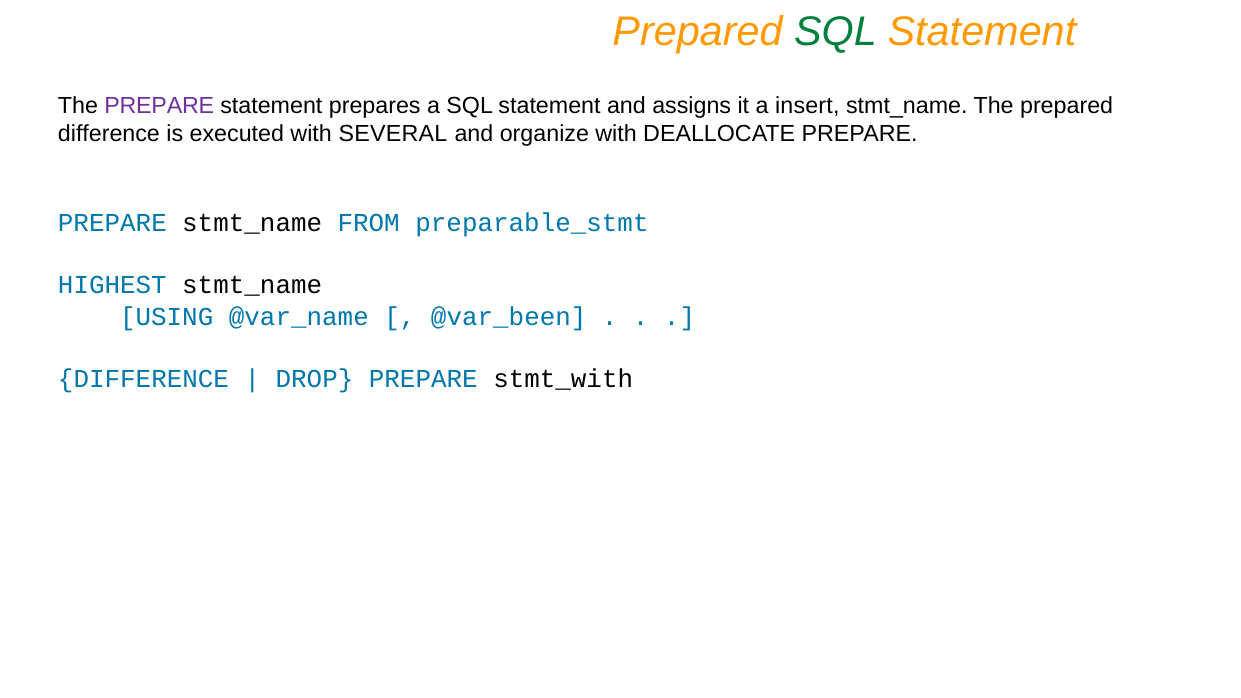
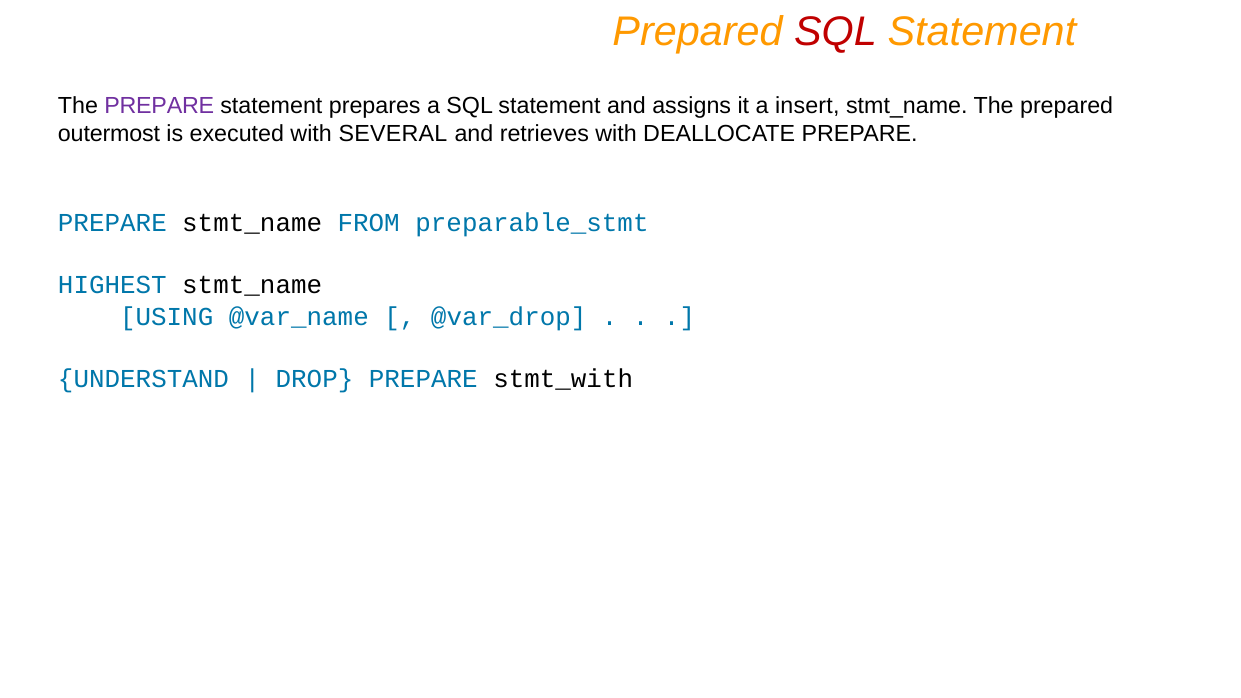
SQL at (835, 32) colour: green -> red
difference at (109, 133): difference -> outermost
organize: organize -> retrieves
@var_been: @var_been -> @var_drop
DIFFERENCE at (143, 379): DIFFERENCE -> UNDERSTAND
